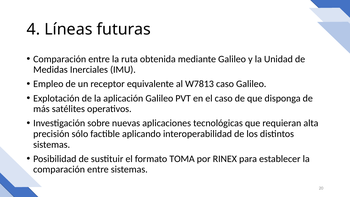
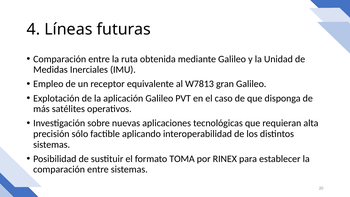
W7813 caso: caso -> gran
